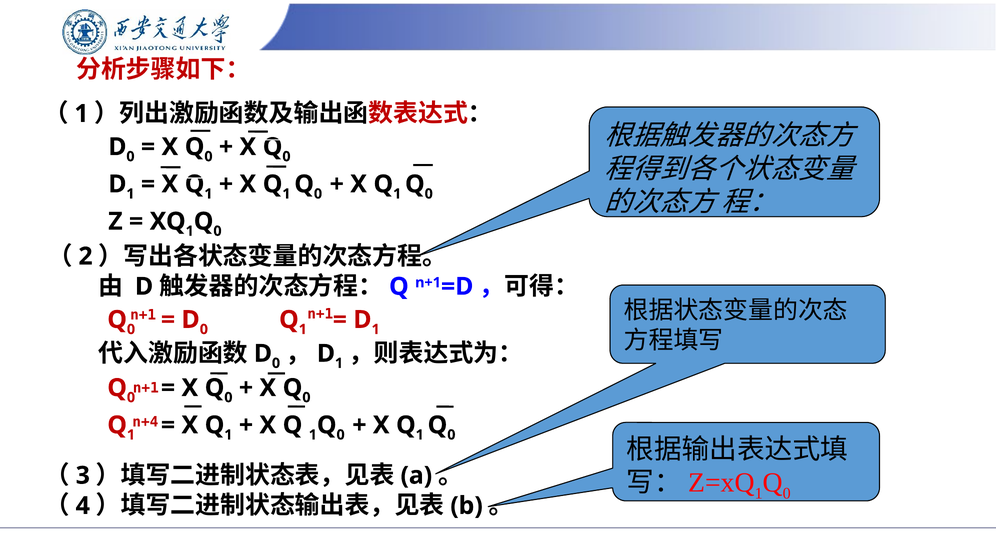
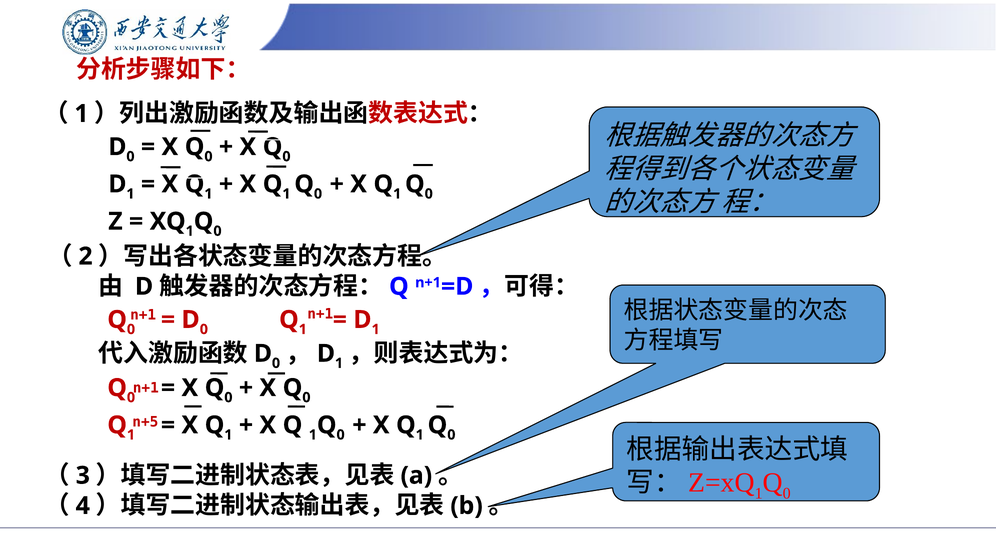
n+4: n+4 -> n+5
